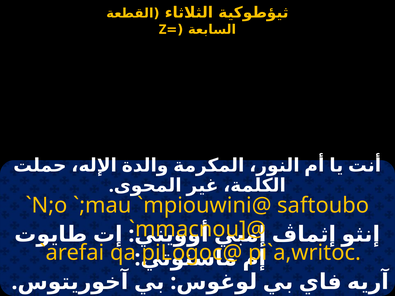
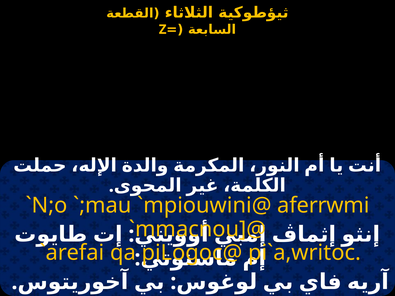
saftoubo: saftoubo -> aferrwmi
